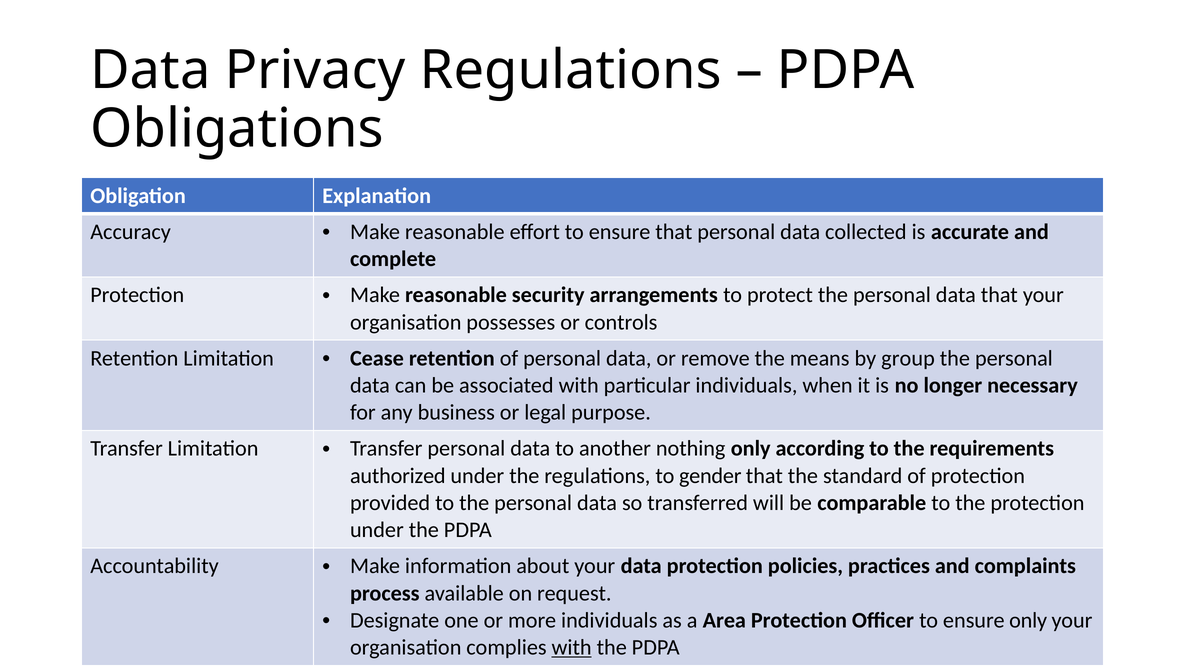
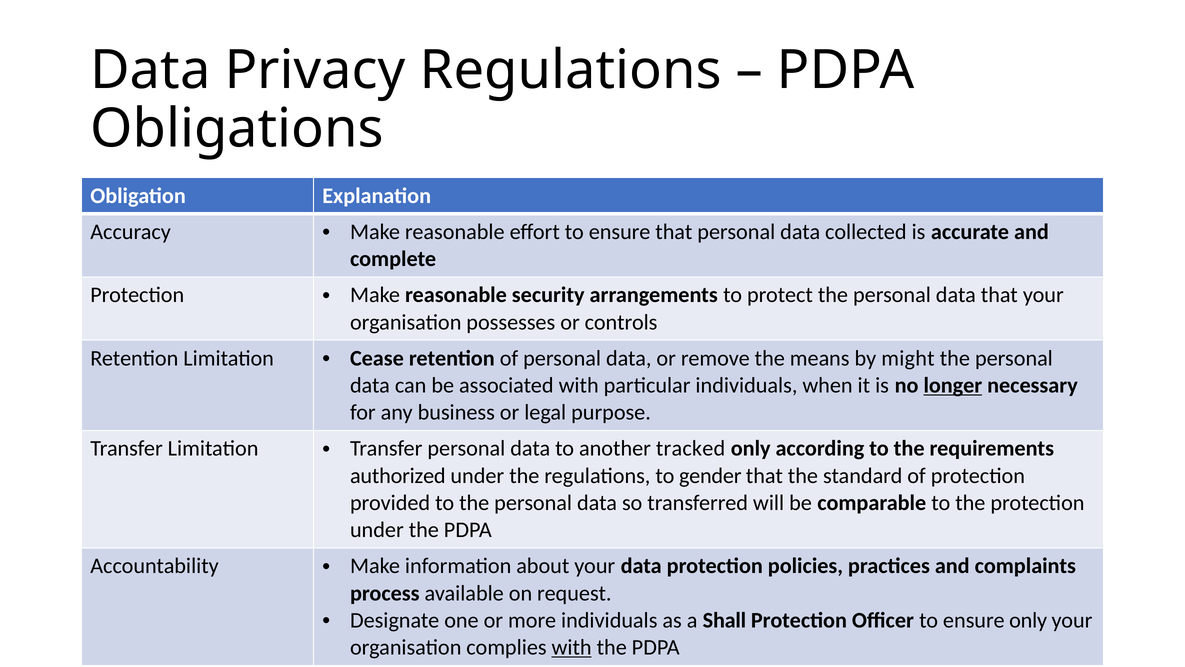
group: group -> might
longer underline: none -> present
nothing: nothing -> tracked
Area: Area -> Shall
